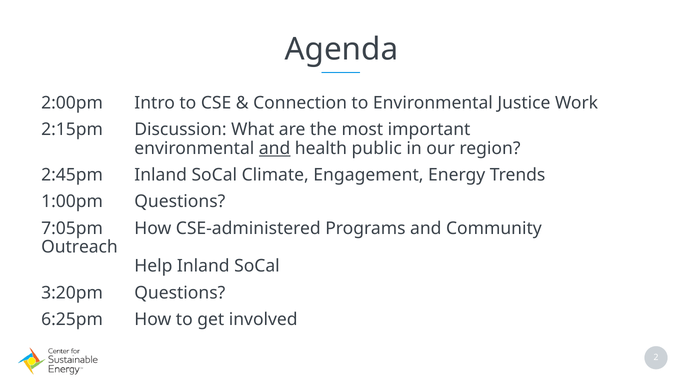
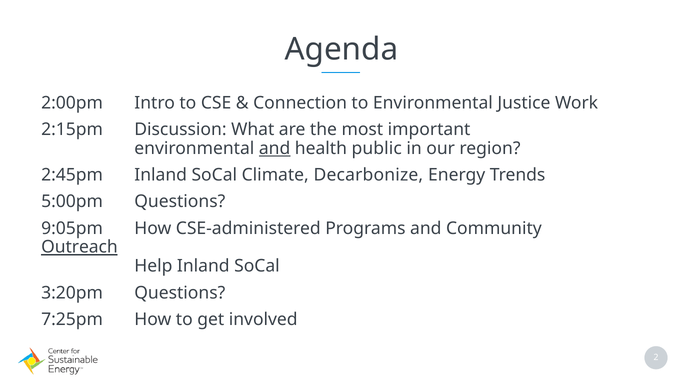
Engagement: Engagement -> Decarbonize
1:00pm: 1:00pm -> 5:00pm
7:05pm: 7:05pm -> 9:05pm
Outreach underline: none -> present
6:25pm: 6:25pm -> 7:25pm
